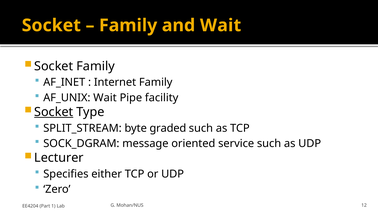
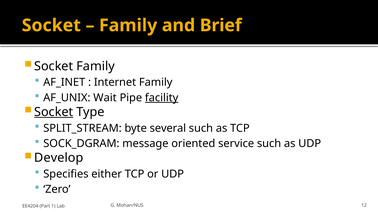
and Wait: Wait -> Brief
facility underline: none -> present
graded: graded -> several
Lecturer: Lecturer -> Develop
